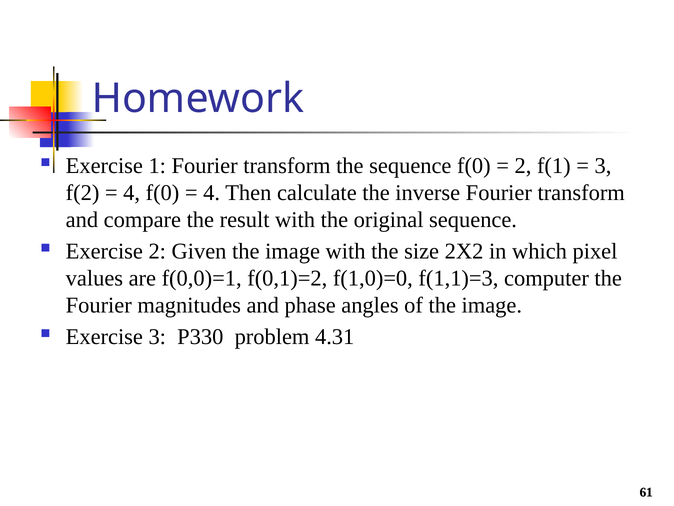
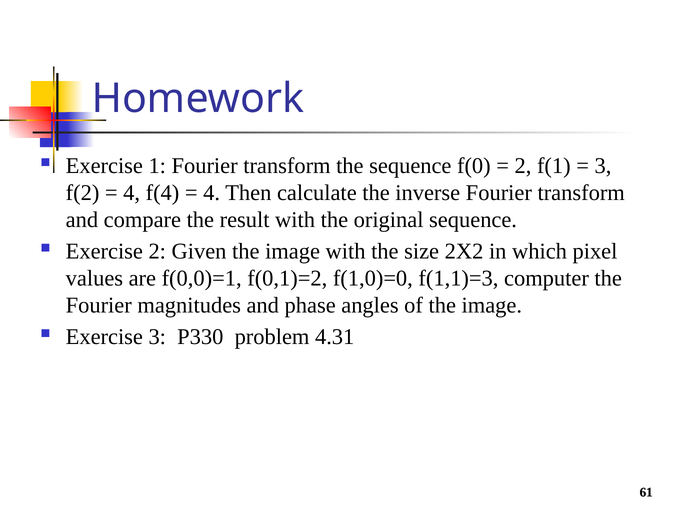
4 f(0: f(0 -> f(4
